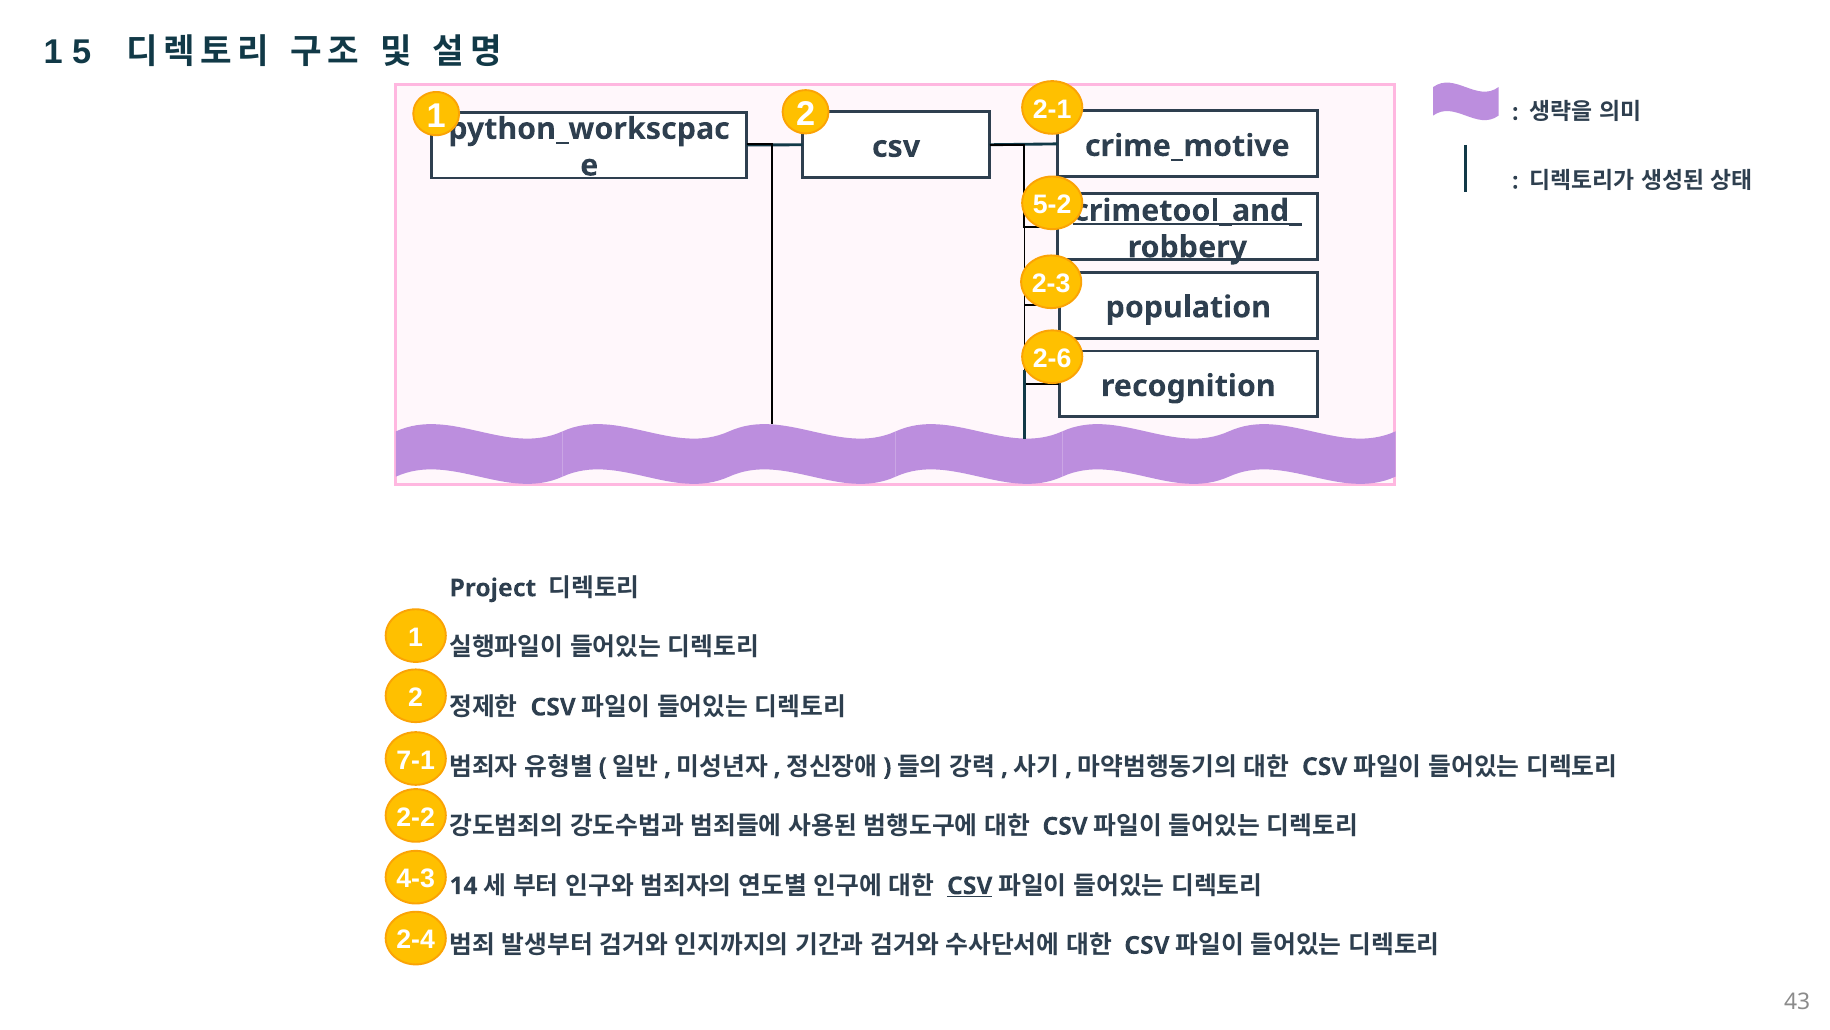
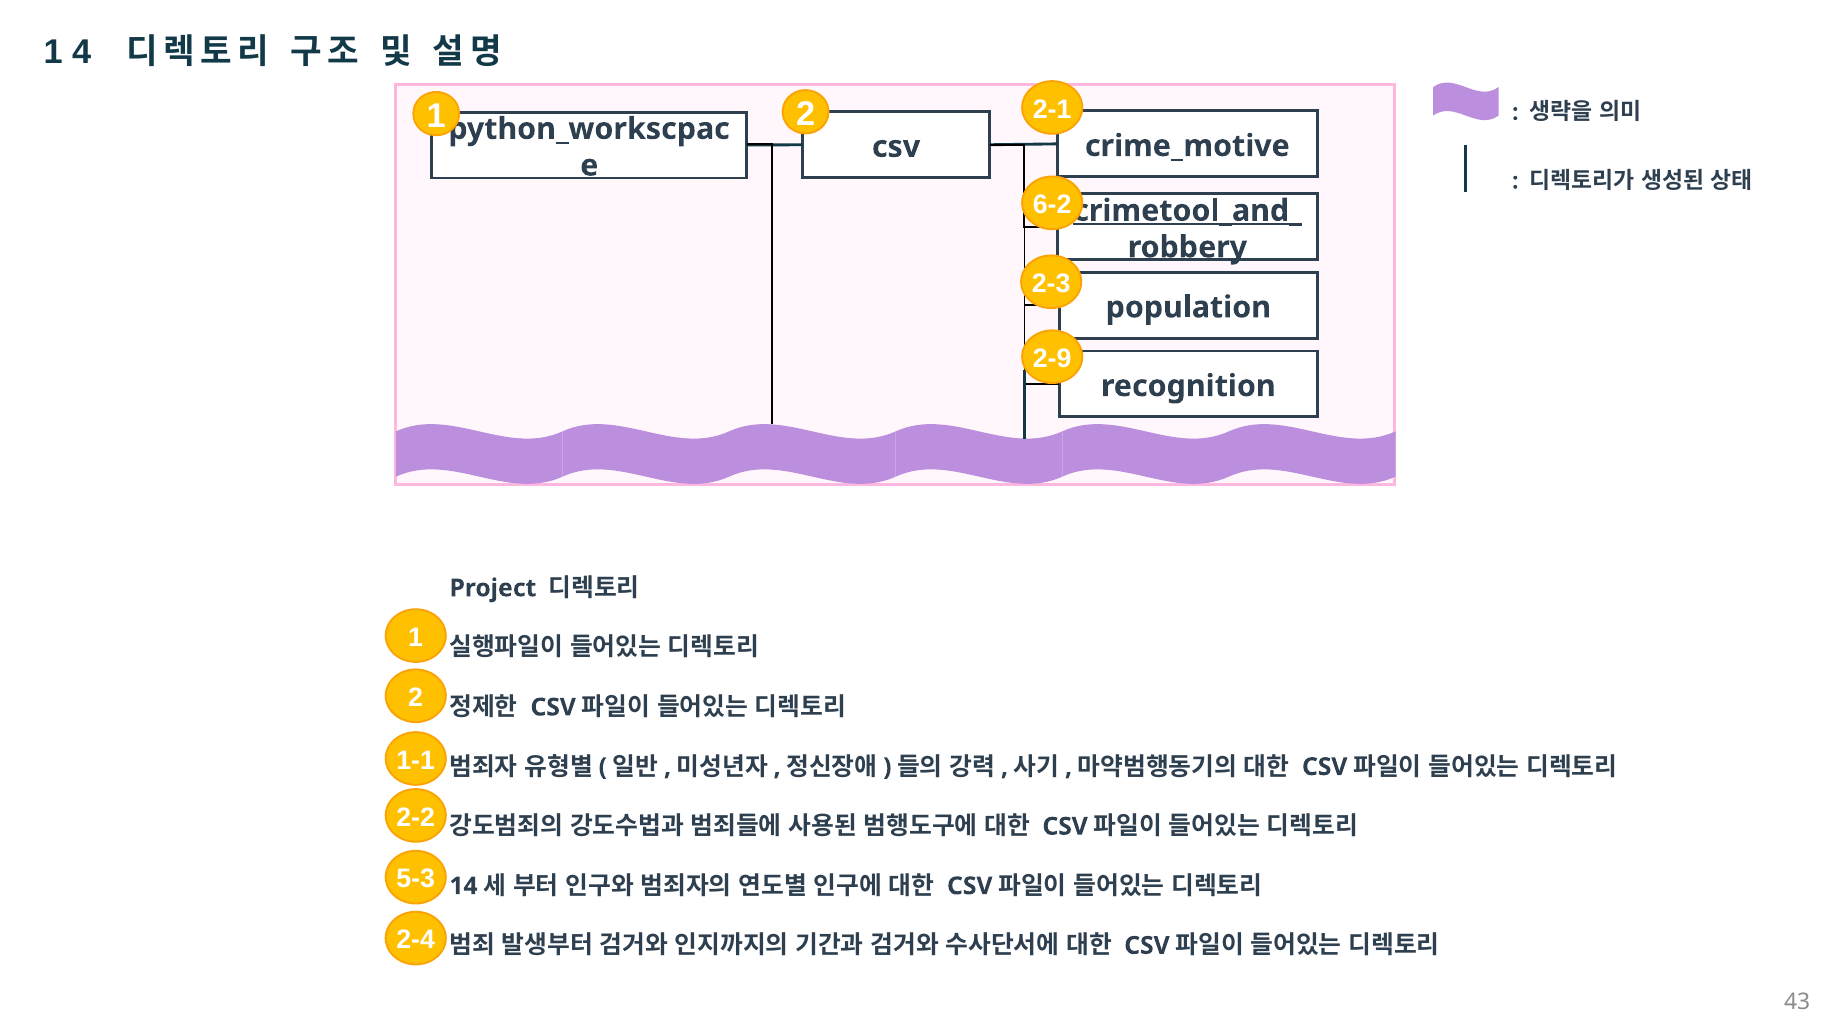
5: 5 -> 4
5-2: 5-2 -> 6-2
2-6: 2-6 -> 2-9
7-1: 7-1 -> 1-1
4-3: 4-3 -> 5-3
CSV at (970, 885) underline: present -> none
